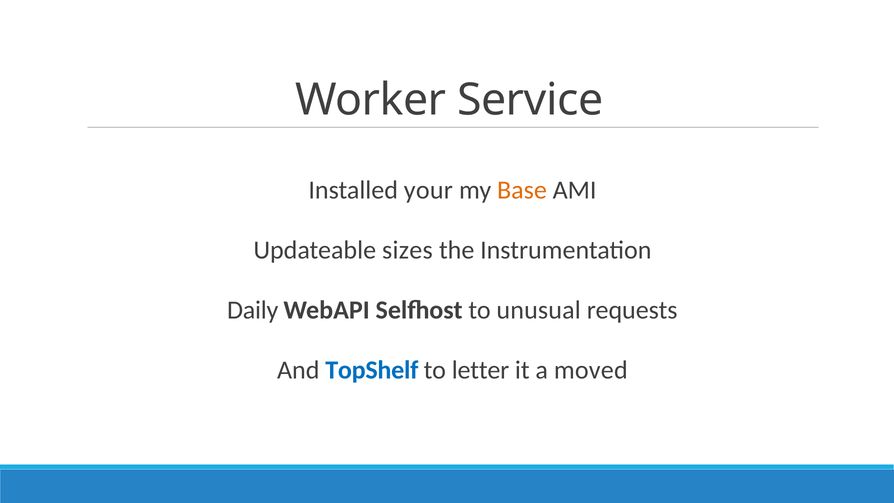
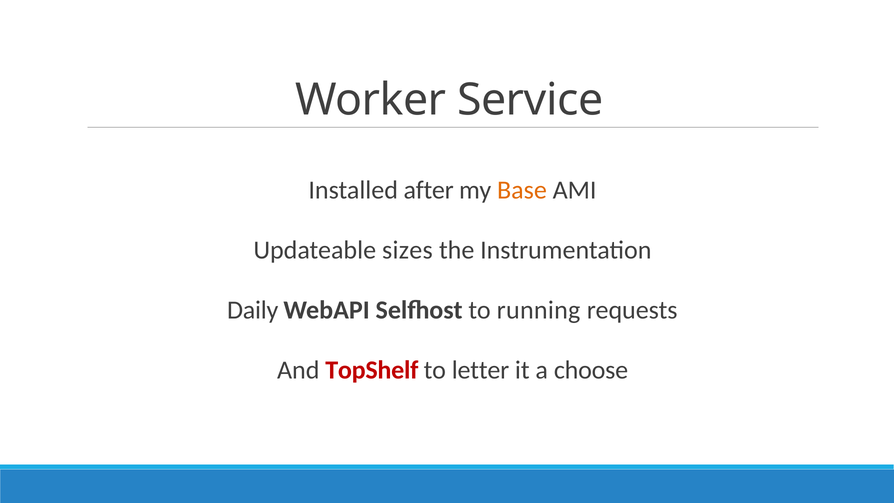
your: your -> after
unusual: unusual -> running
TopShelf colour: blue -> red
moved: moved -> choose
